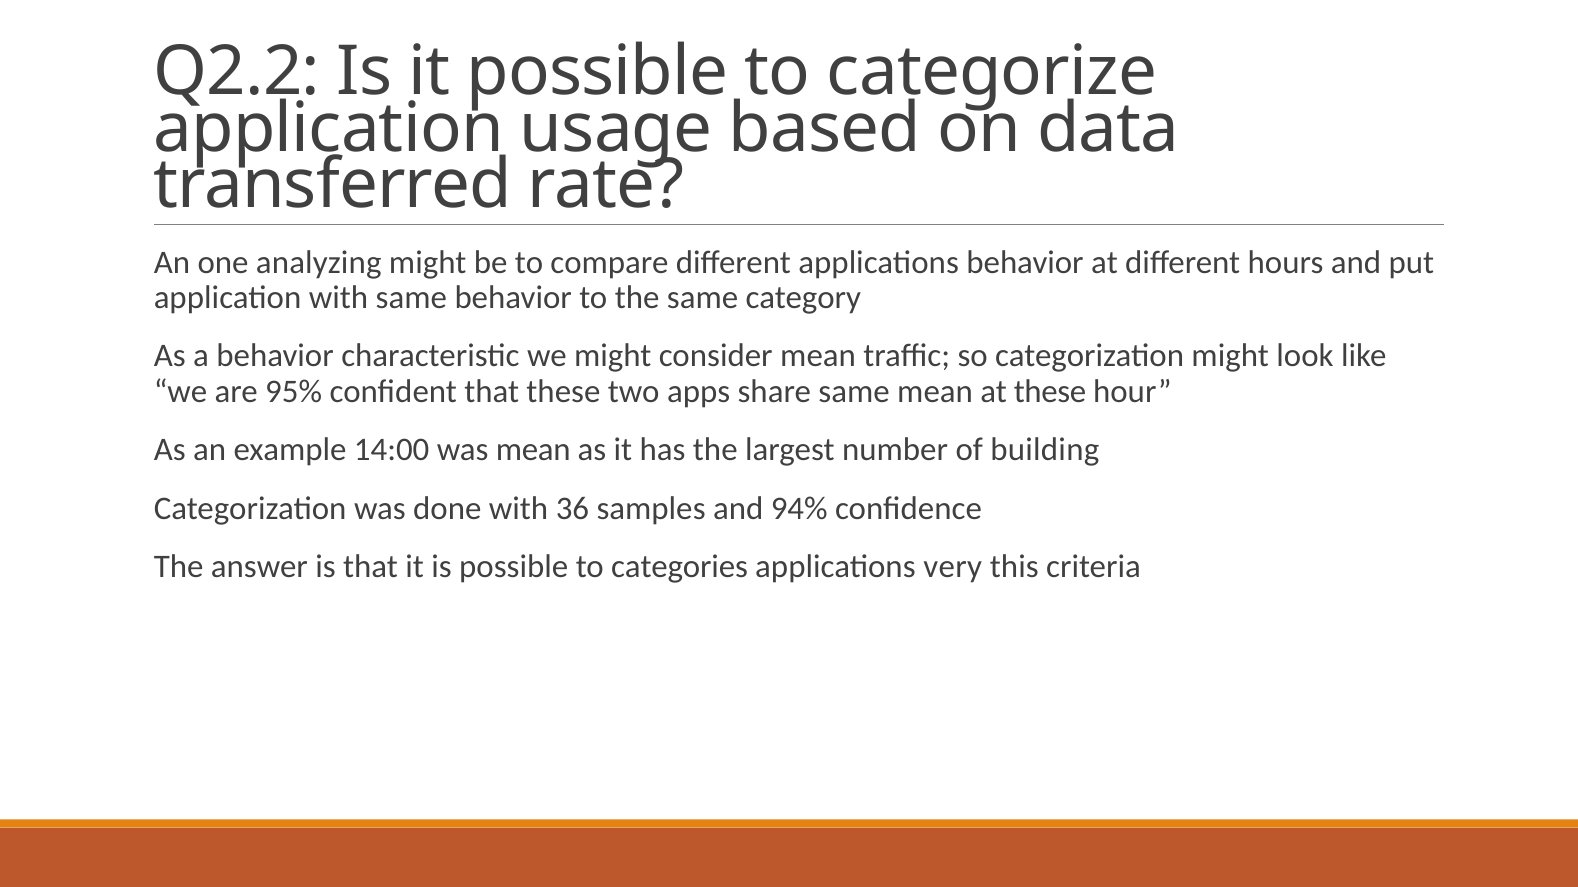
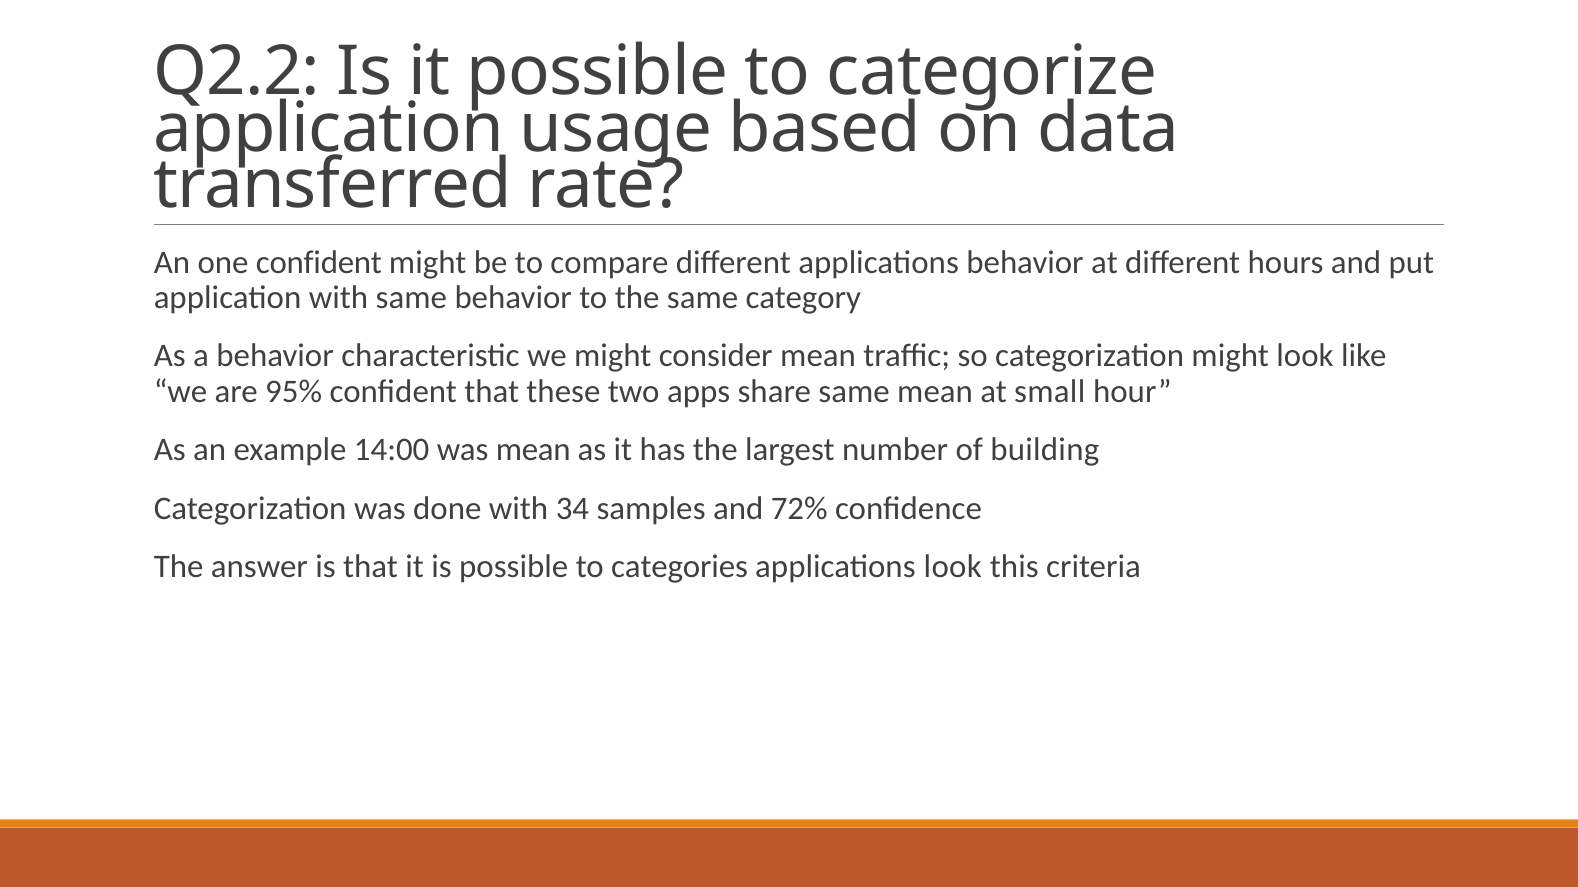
one analyzing: analyzing -> confident
at these: these -> small
36: 36 -> 34
94%: 94% -> 72%
applications very: very -> look
